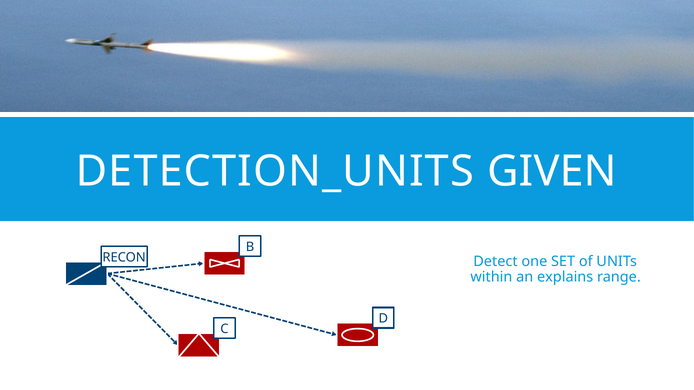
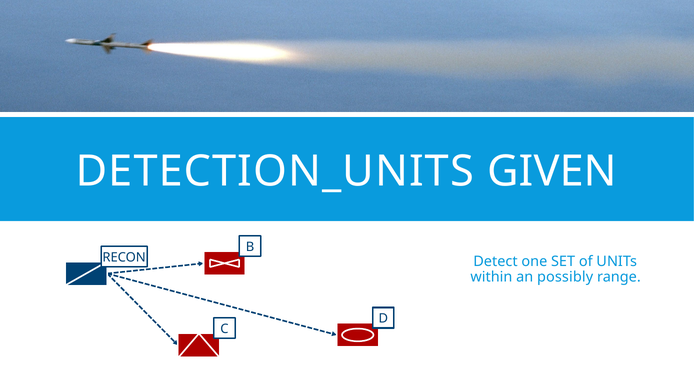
explains: explains -> possibly
